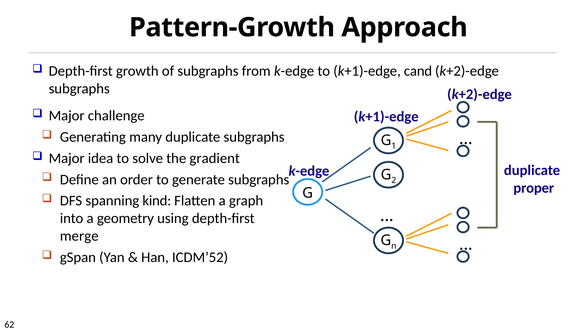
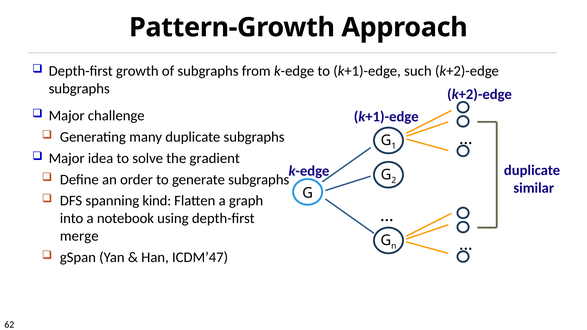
cand: cand -> such
proper: proper -> similar
geometry: geometry -> notebook
ICDM’52: ICDM’52 -> ICDM’47
